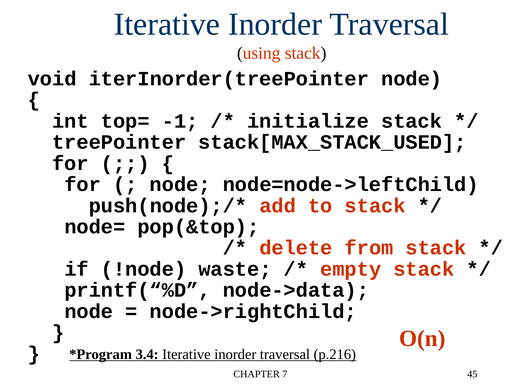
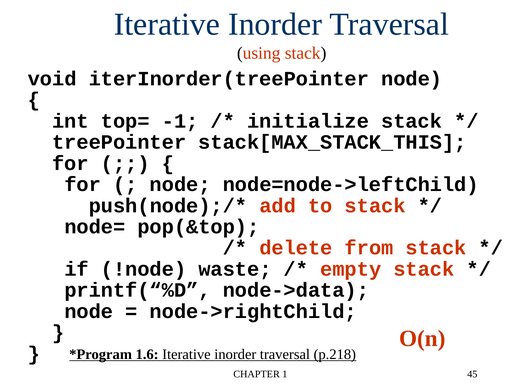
stack[MAX_STACK_USED: stack[MAX_STACK_USED -> stack[MAX_STACK_THIS
3.4: 3.4 -> 1.6
p.216: p.216 -> p.218
7: 7 -> 1
